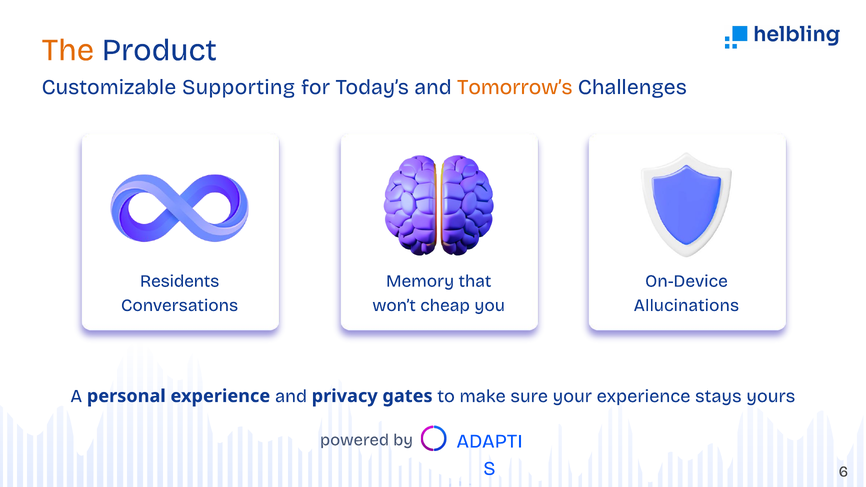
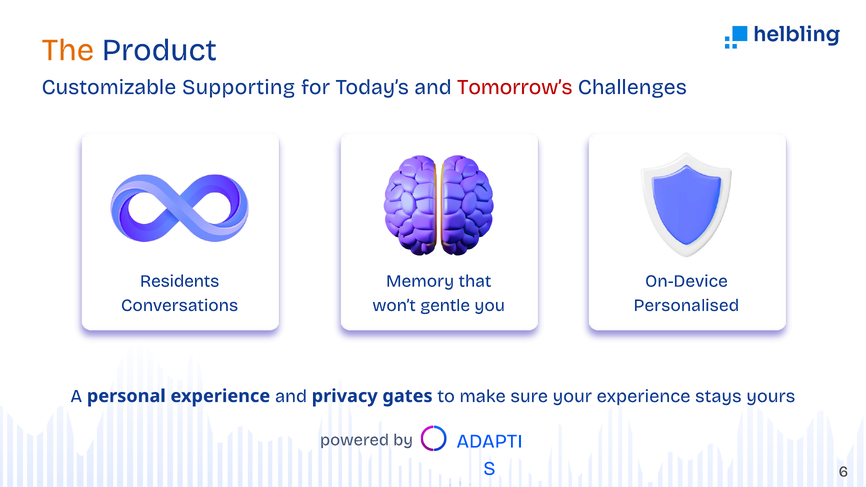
Tomorrow’s colour: orange -> red
cheap: cheap -> gentle
Allucinations: Allucinations -> Personalised
